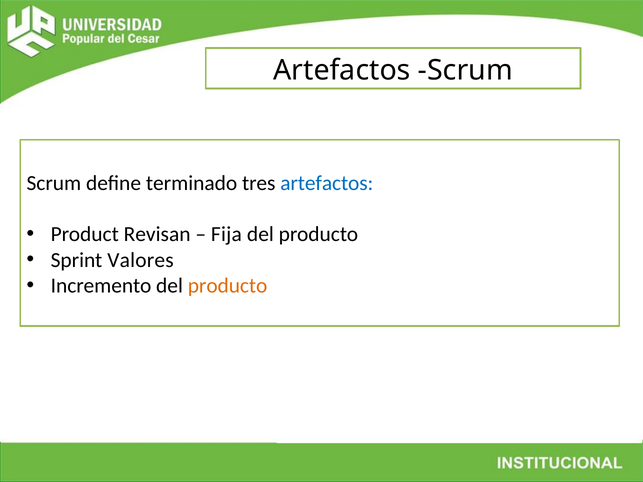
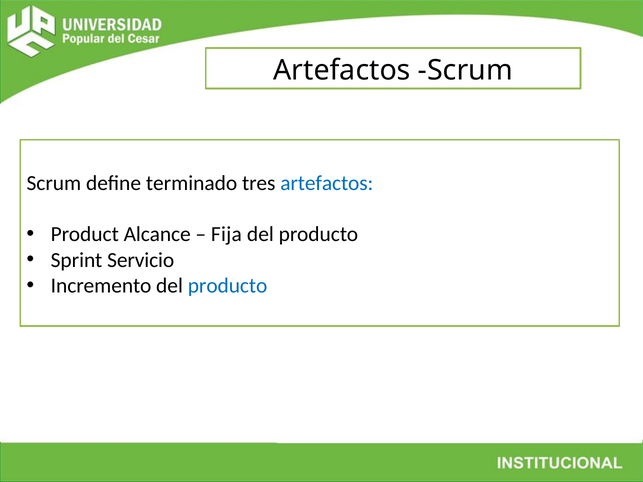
Revisan: Revisan -> Alcance
Valores: Valores -> Servicio
producto at (228, 286) colour: orange -> blue
